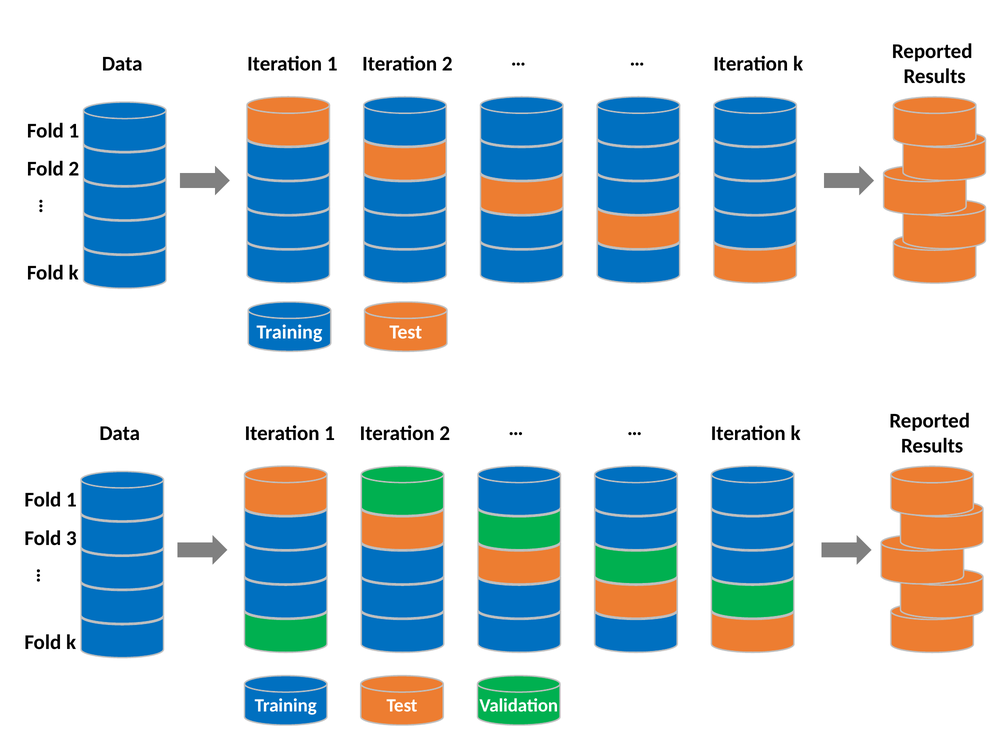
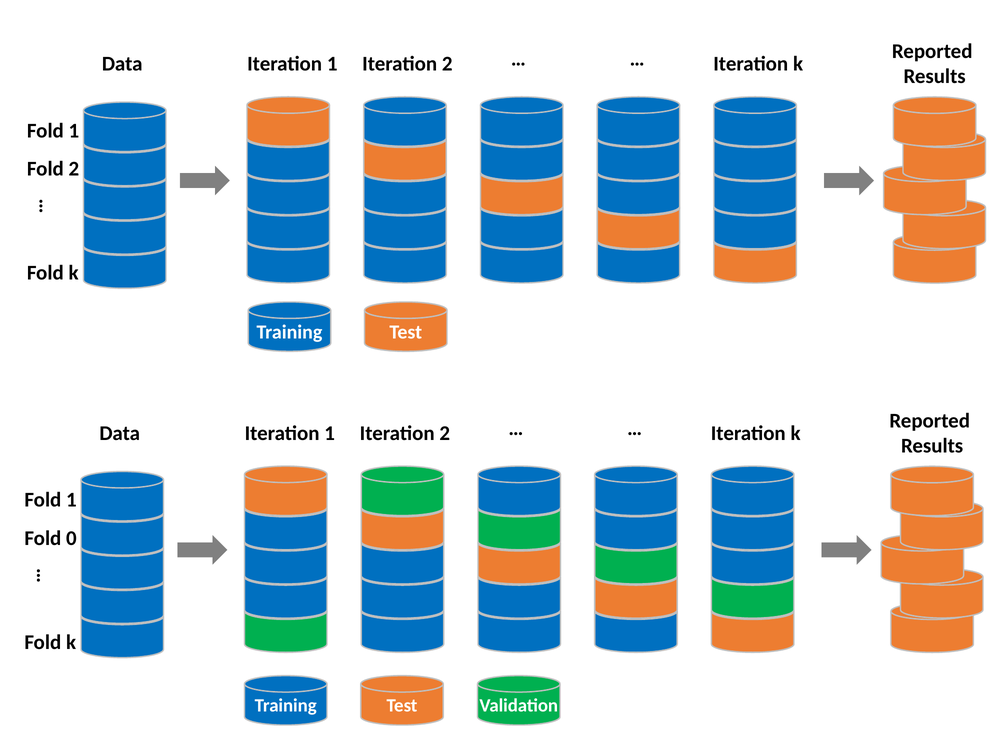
3: 3 -> 0
